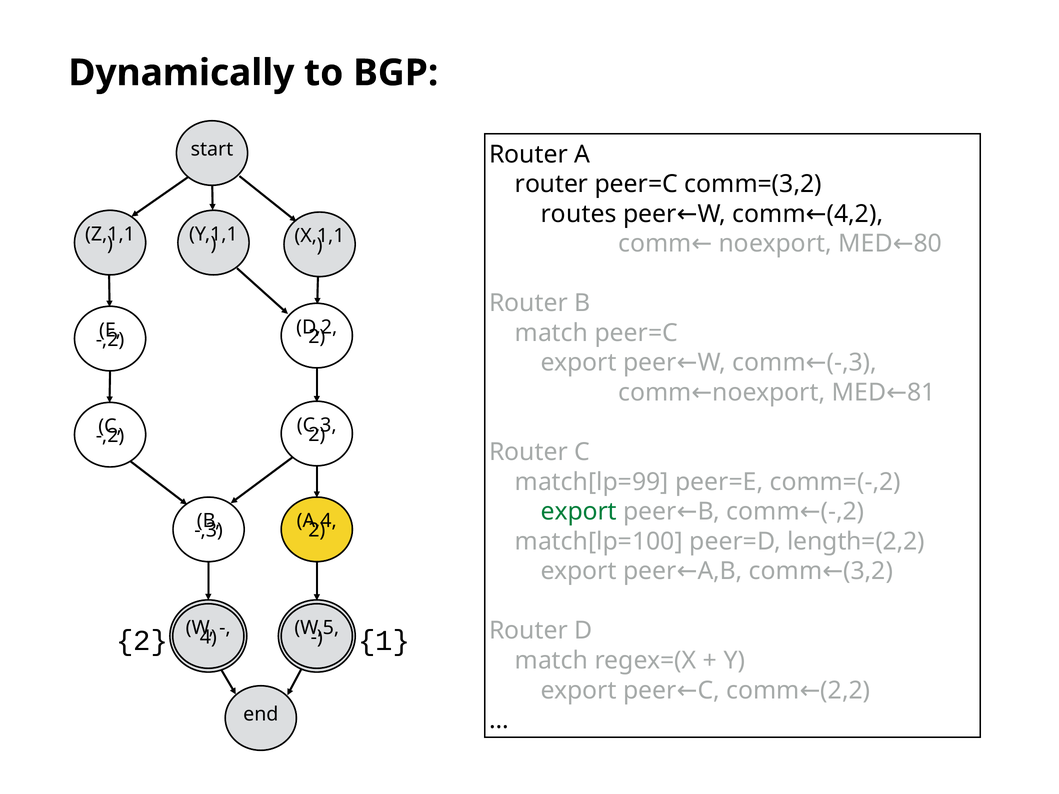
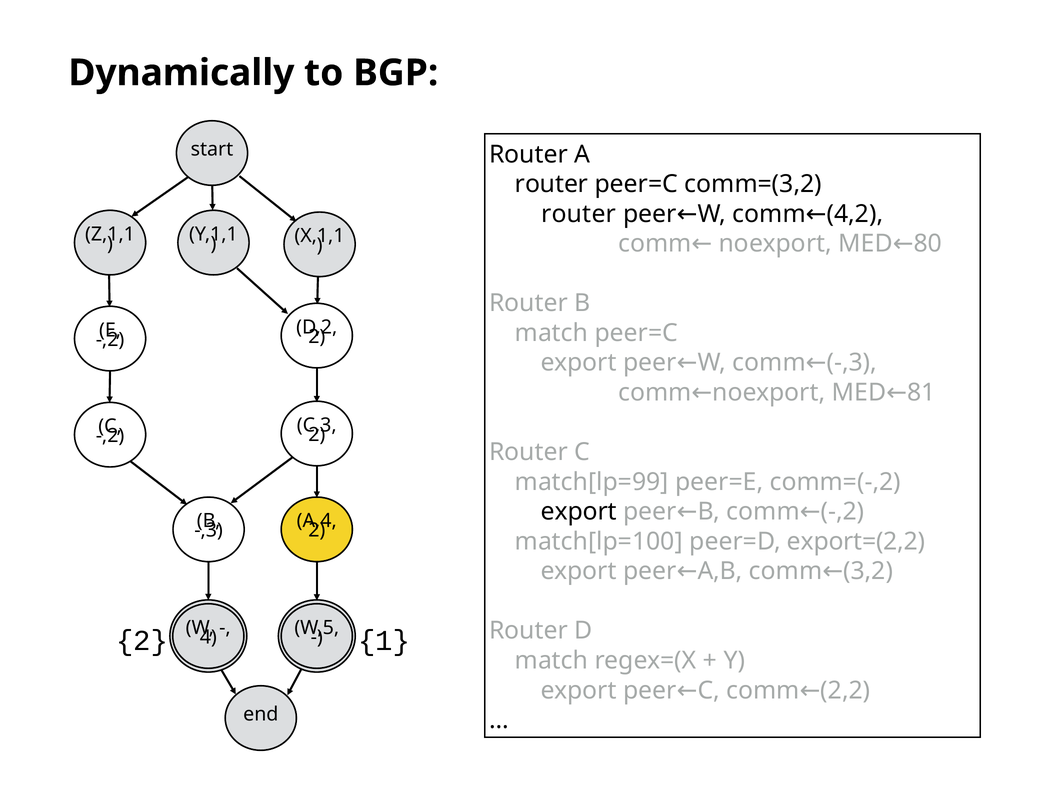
routes at (579, 214): routes -> router
export at (579, 512) colour: green -> black
length=(2,2: length=(2,2 -> export=(2,2
